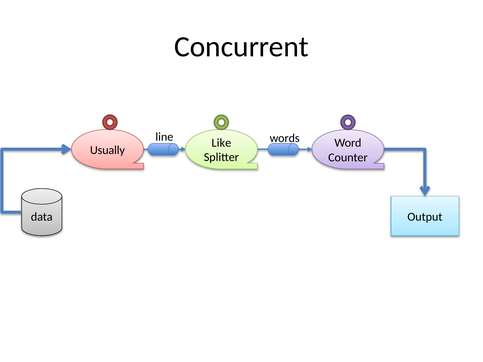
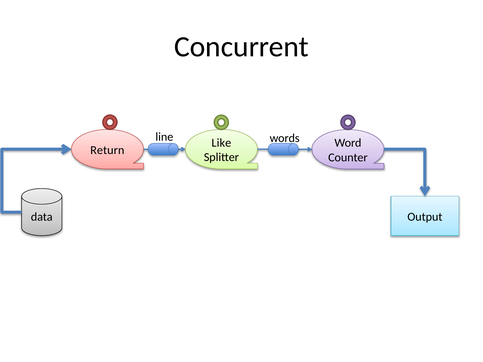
Usually: Usually -> Return
